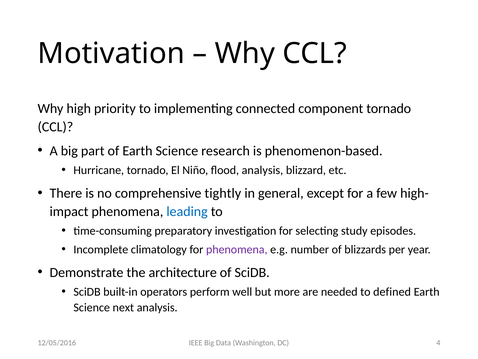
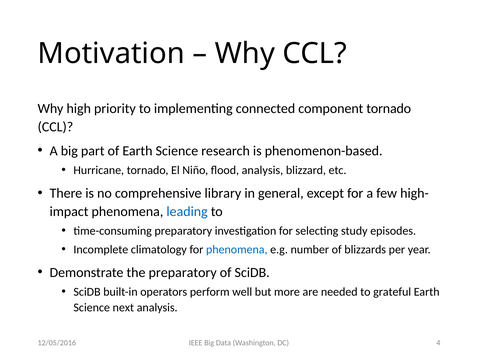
tightly: tightly -> library
phenomena at (237, 249) colour: purple -> blue
the architecture: architecture -> preparatory
defined: defined -> grateful
